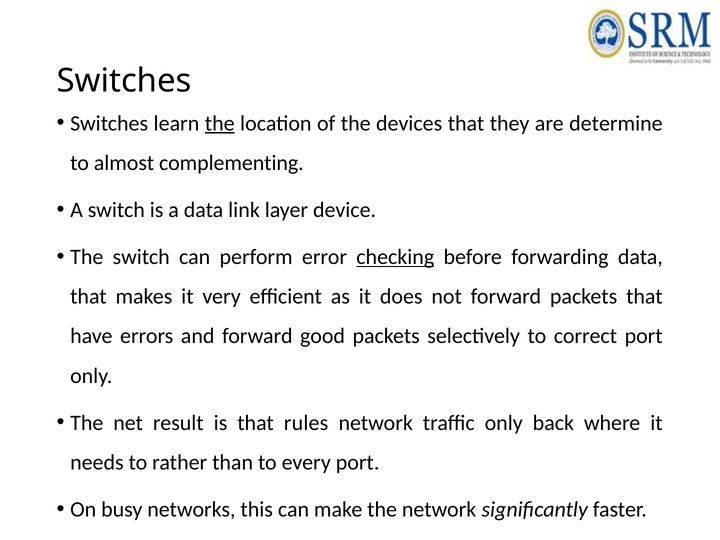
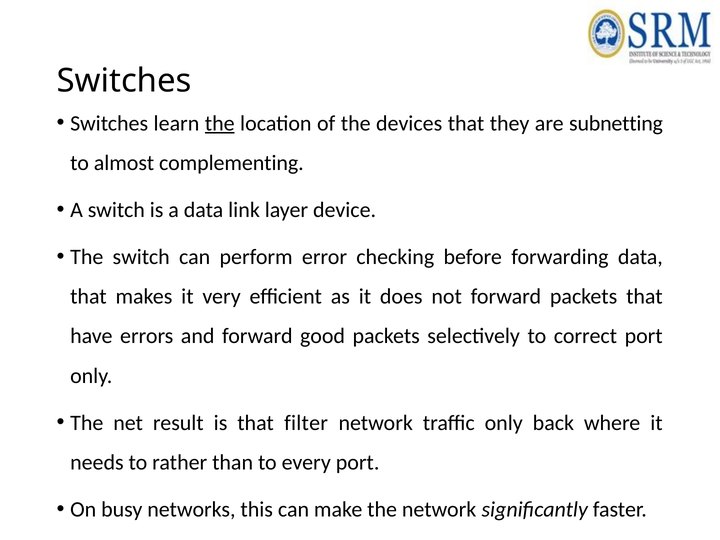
determine: determine -> subnetting
checking underline: present -> none
rules: rules -> filter
